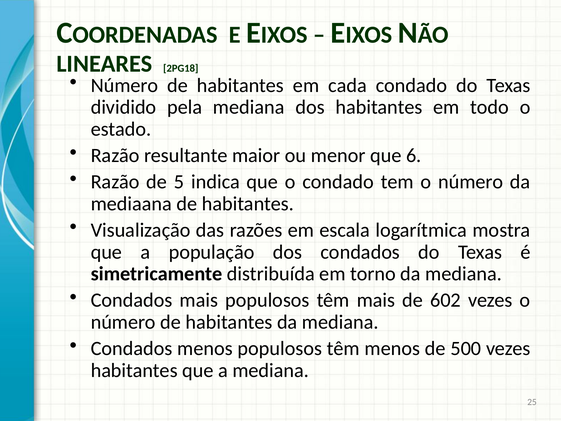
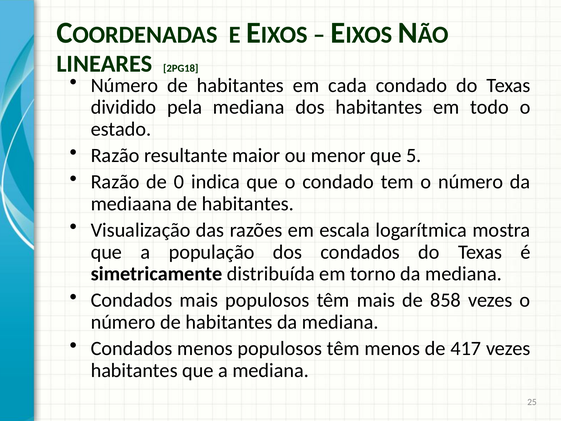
6: 6 -> 5
5: 5 -> 0
602: 602 -> 858
500: 500 -> 417
